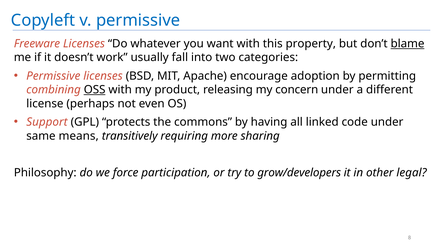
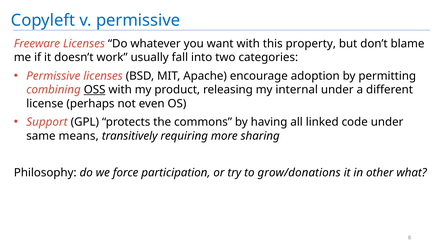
blame underline: present -> none
concern: concern -> internal
grow/developers: grow/developers -> grow/donations
legal: legal -> what
